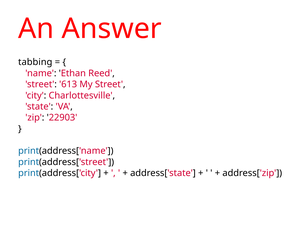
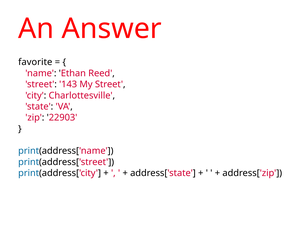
tabbing: tabbing -> favorite
613: 613 -> 143
